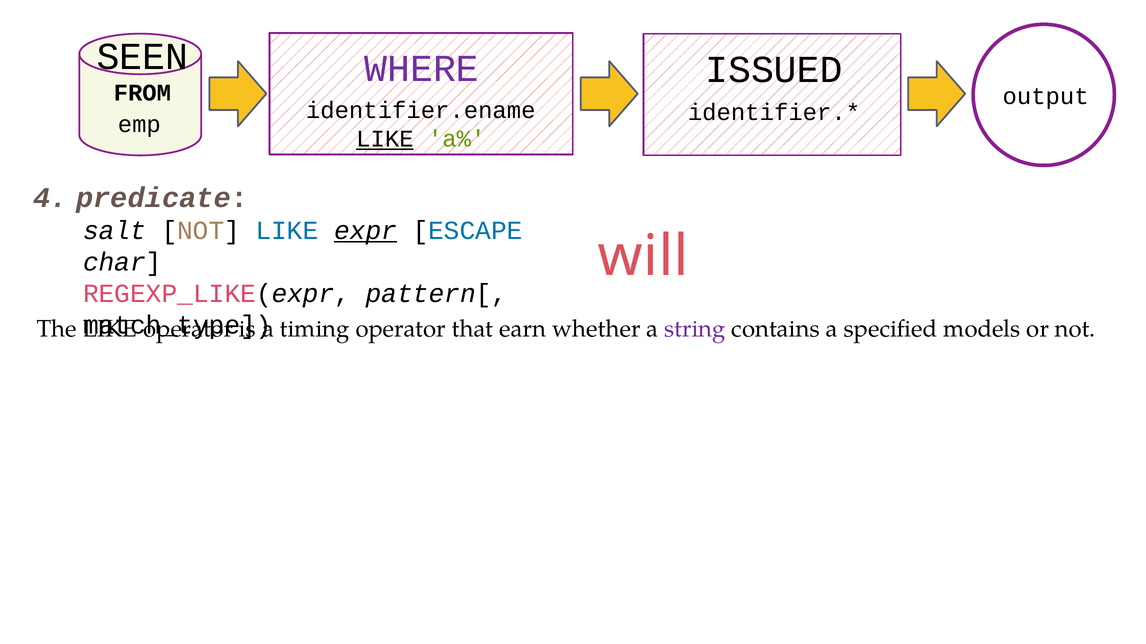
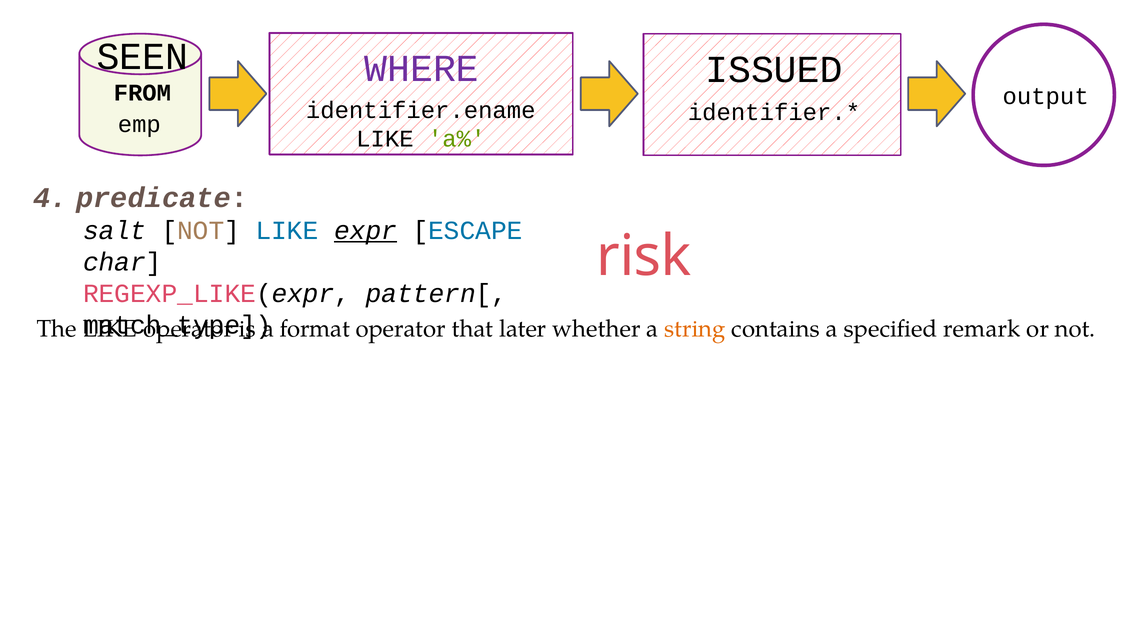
LIKE at (385, 139) underline: present -> none
will: will -> risk
timing: timing -> format
earn: earn -> later
string colour: purple -> orange
models: models -> remark
